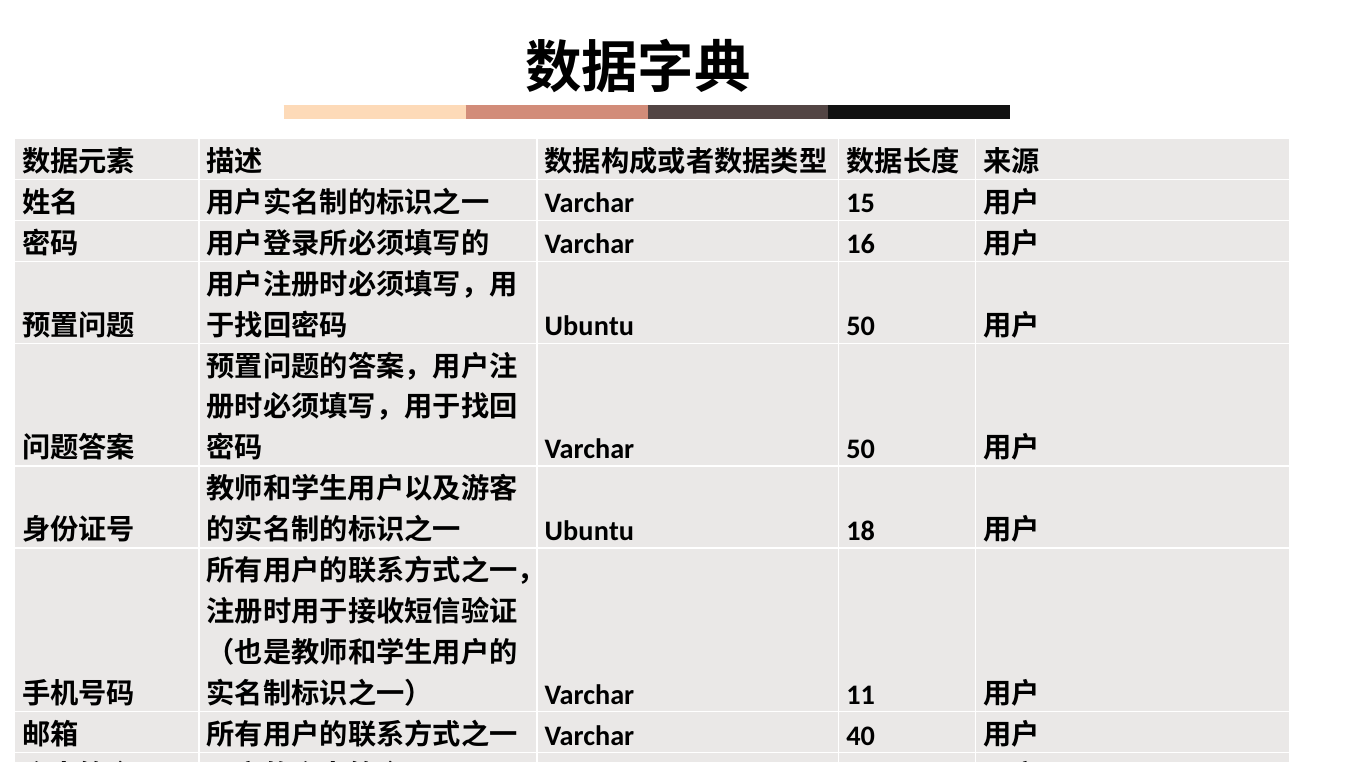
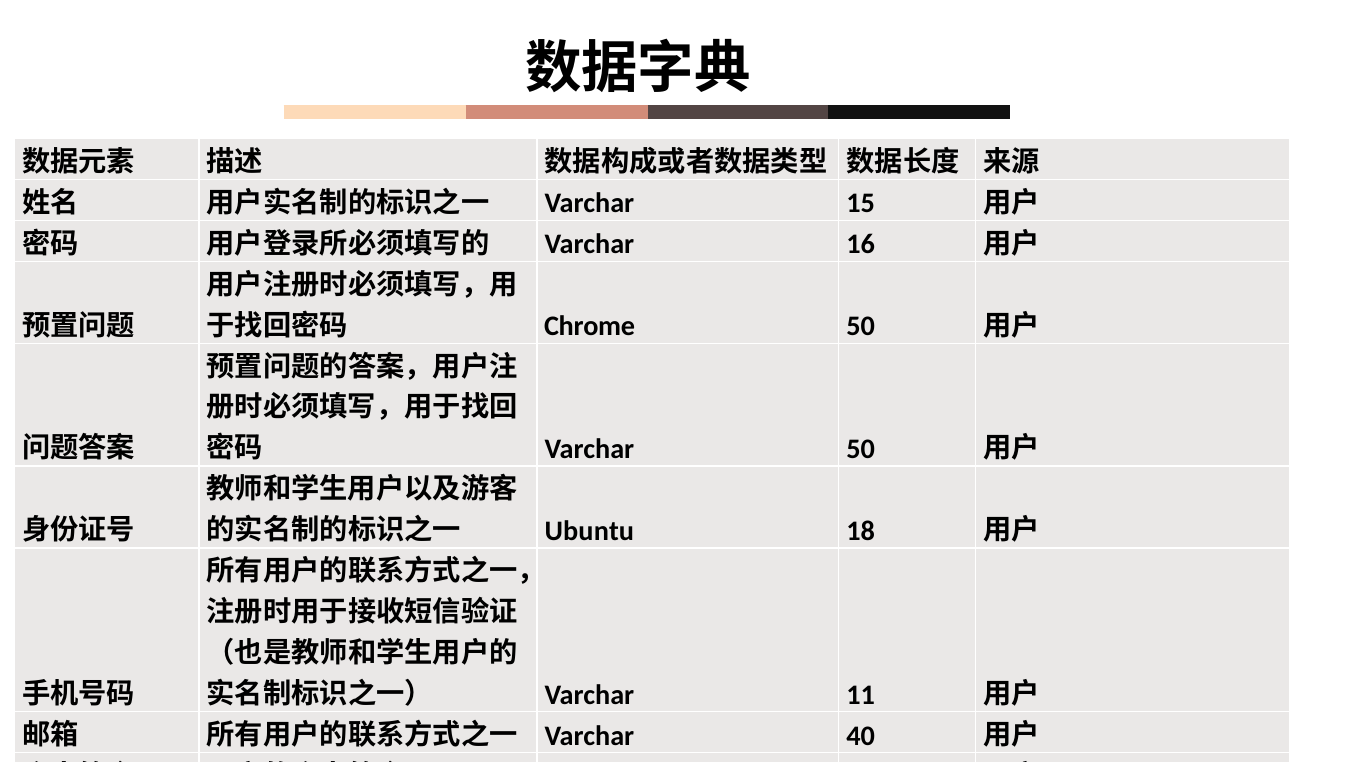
Ubuntu at (589, 326): Ubuntu -> Chrome
